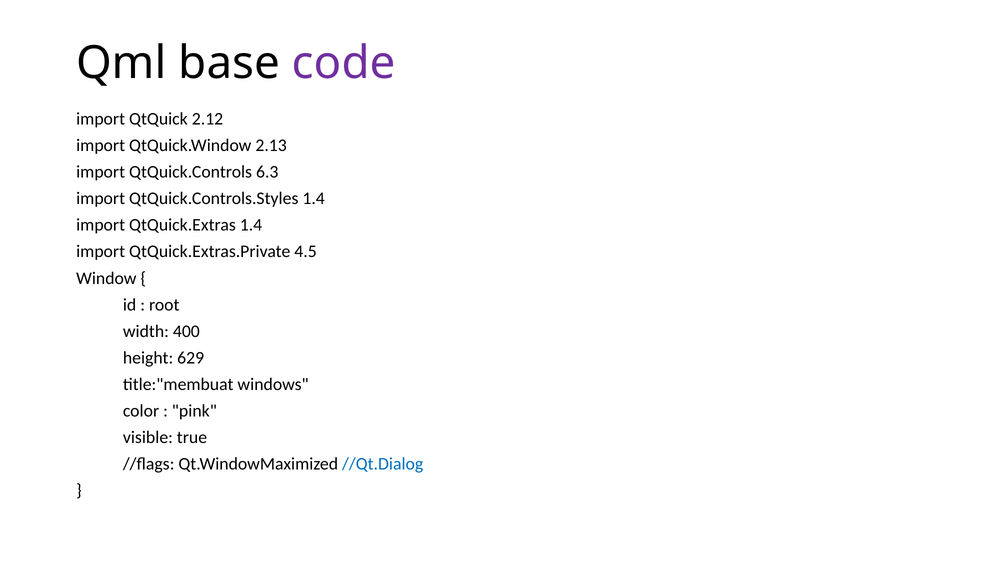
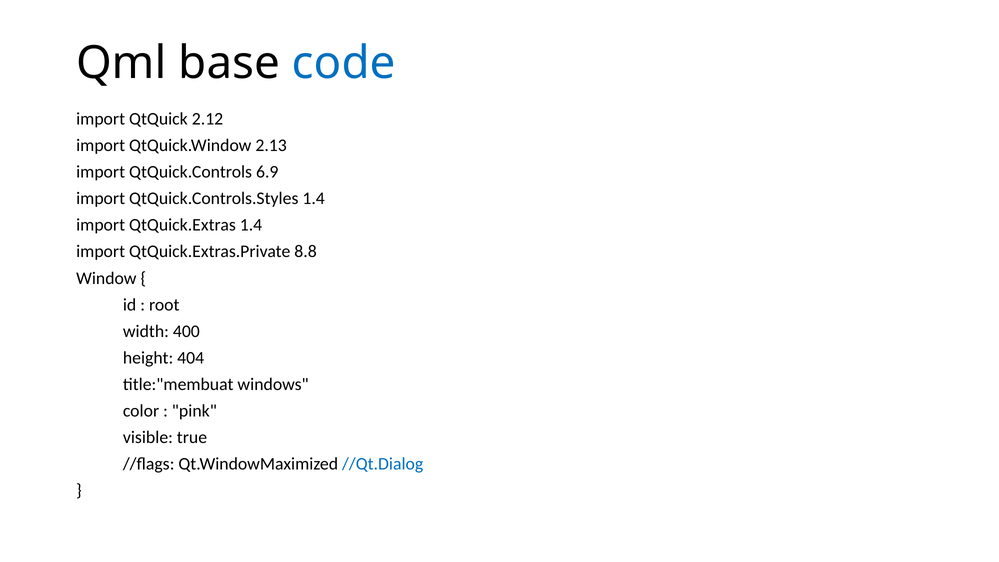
code colour: purple -> blue
6.3: 6.3 -> 6.9
4.5: 4.5 -> 8.8
629: 629 -> 404
